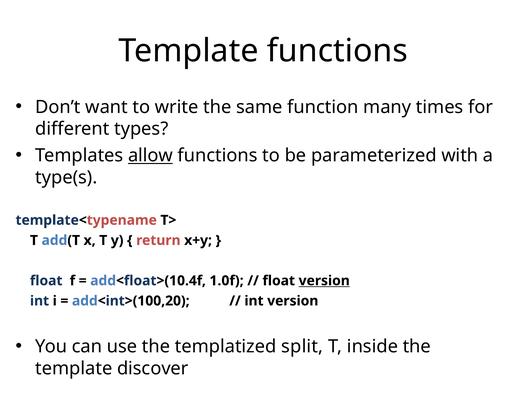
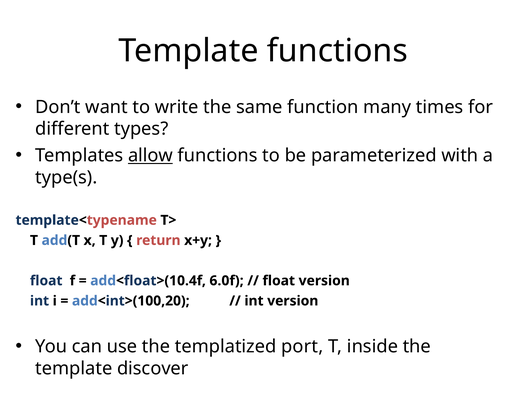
1.0f: 1.0f -> 6.0f
version at (324, 281) underline: present -> none
split: split -> port
